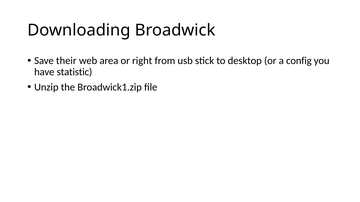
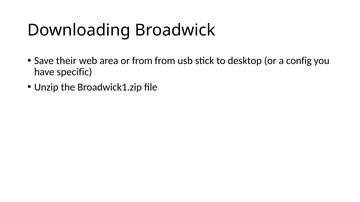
or right: right -> from
statistic: statistic -> specific
